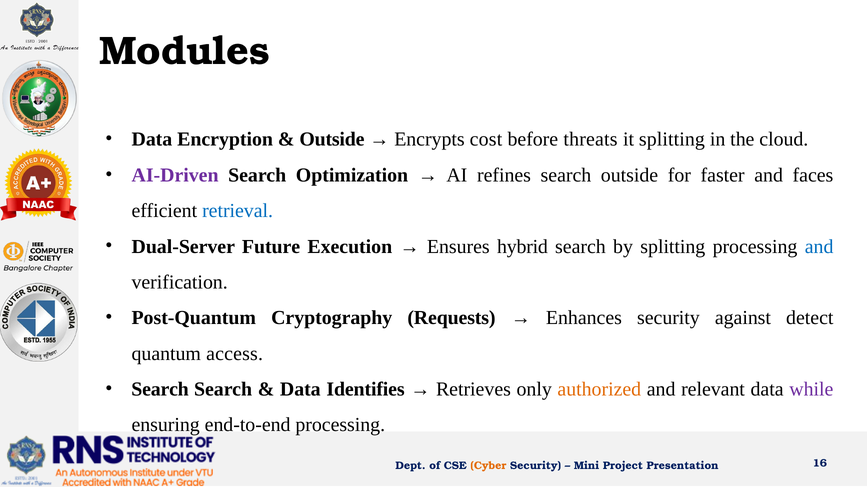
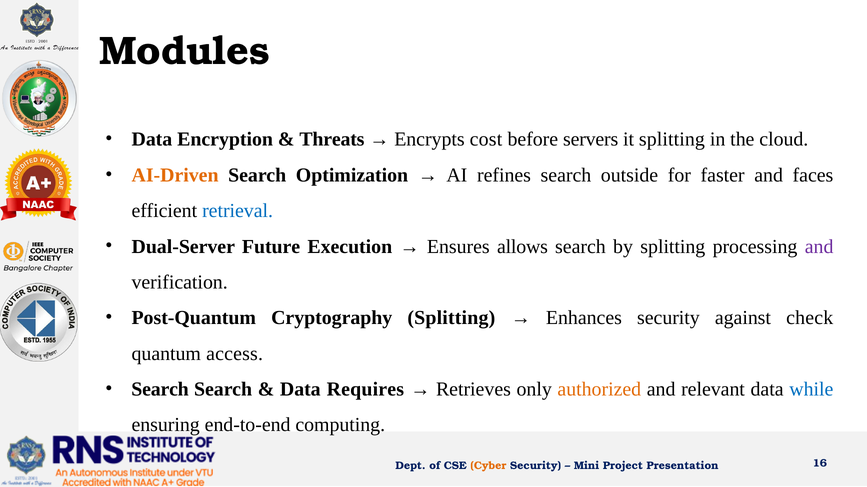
Outside at (332, 140): Outside -> Threats
threats: threats -> servers
AI-Driven colour: purple -> orange
hybrid: hybrid -> allows
and at (819, 247) colour: blue -> purple
Cryptography Requests: Requests -> Splitting
detect: detect -> check
Identifies: Identifies -> Requires
while colour: purple -> blue
end-to-end processing: processing -> computing
